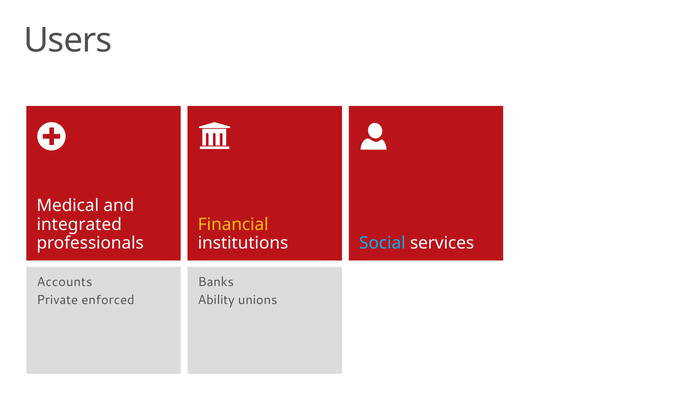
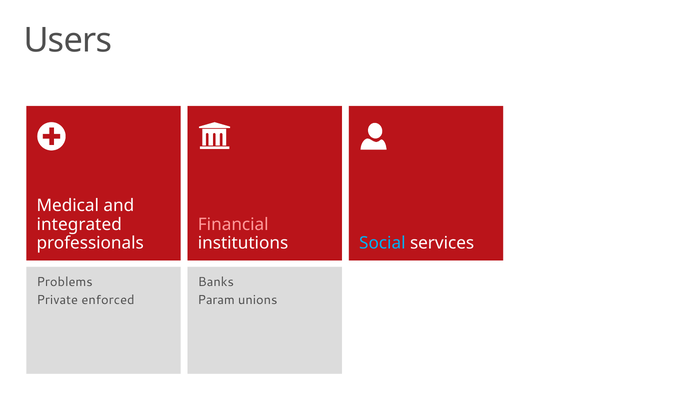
Financial colour: yellow -> pink
Accounts: Accounts -> Problems
Ability: Ability -> Param
